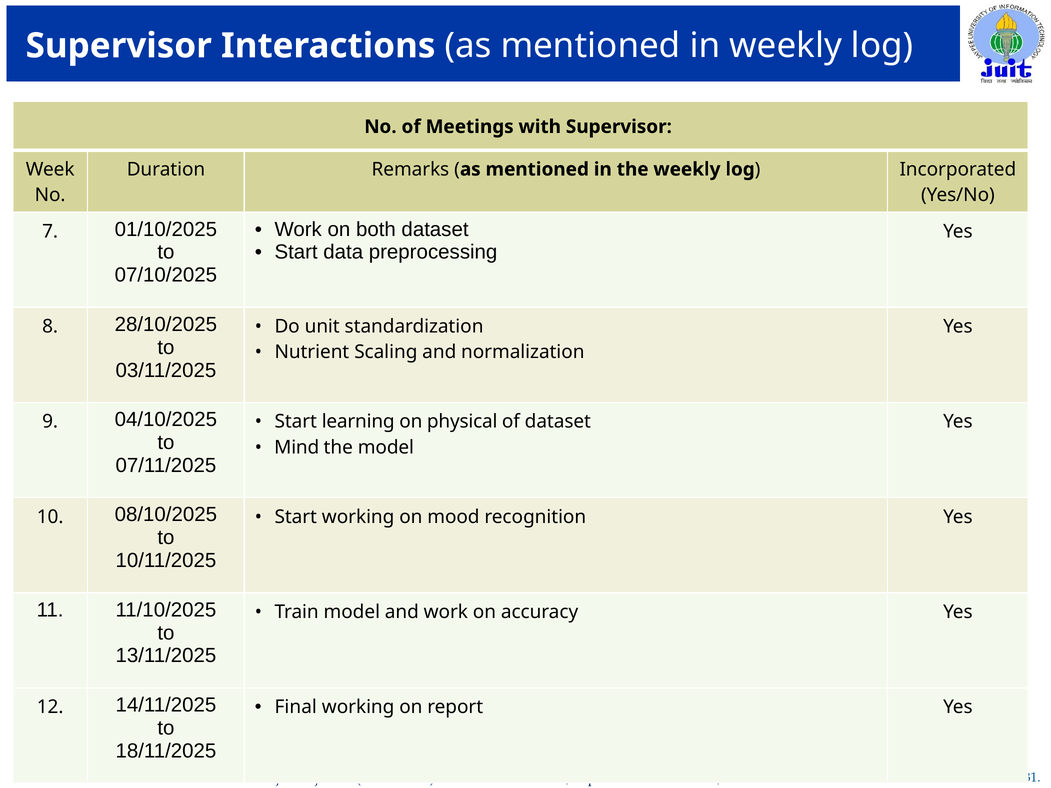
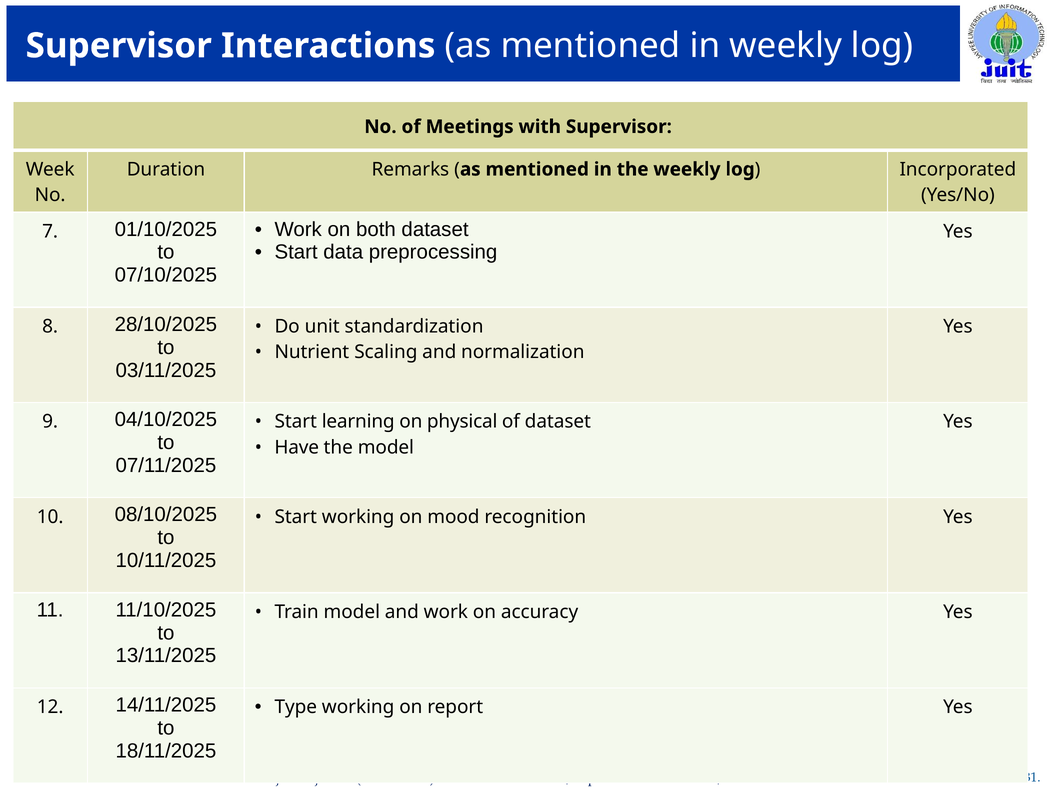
Mind: Mind -> Have
Final: Final -> Type
